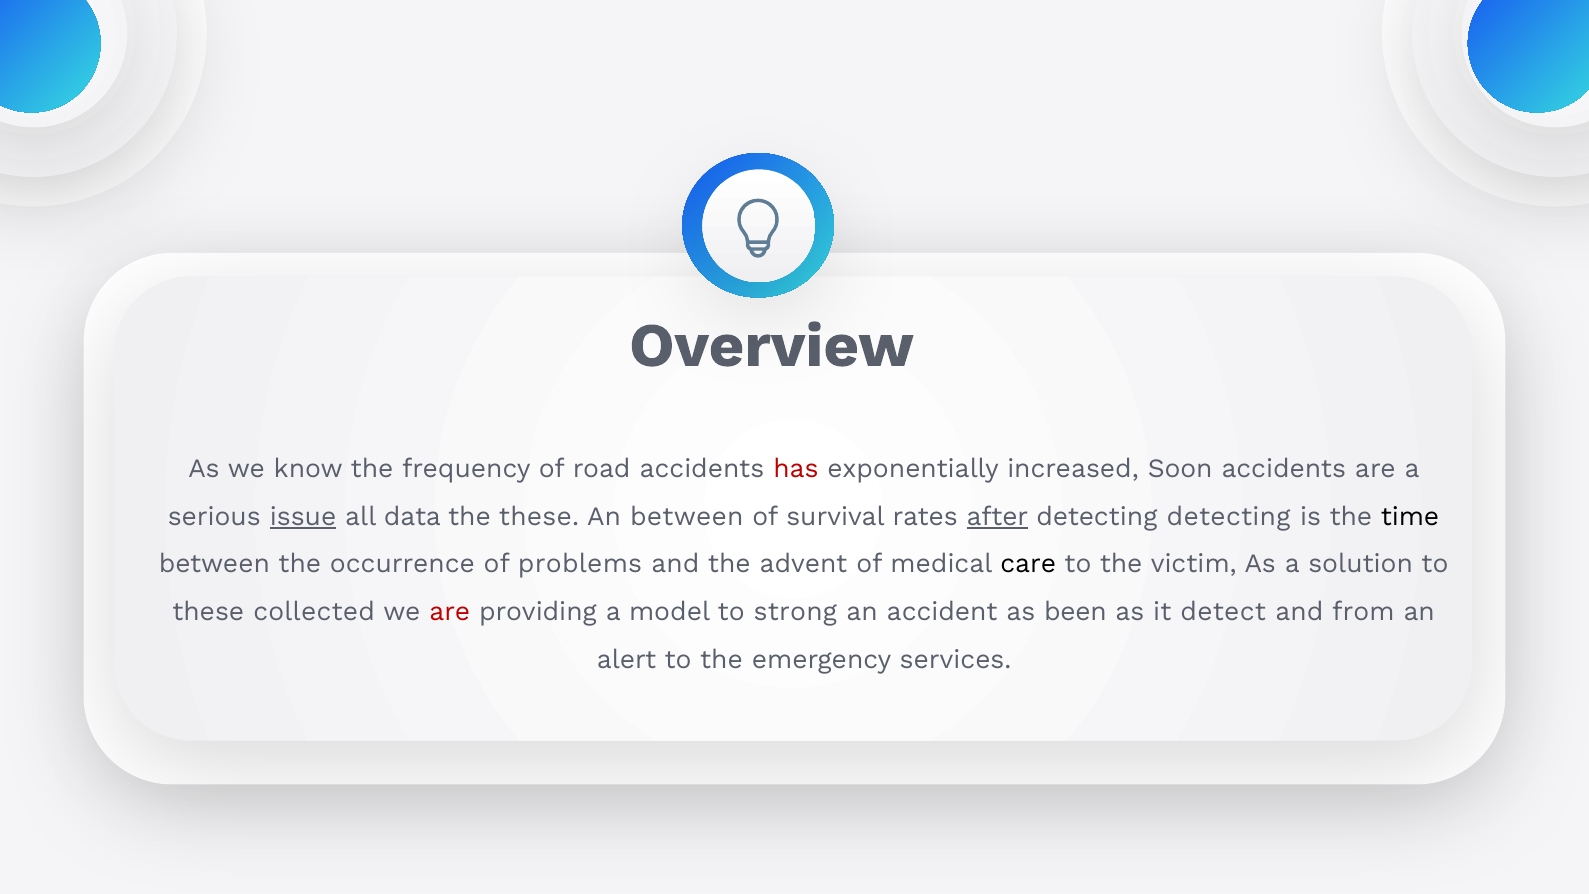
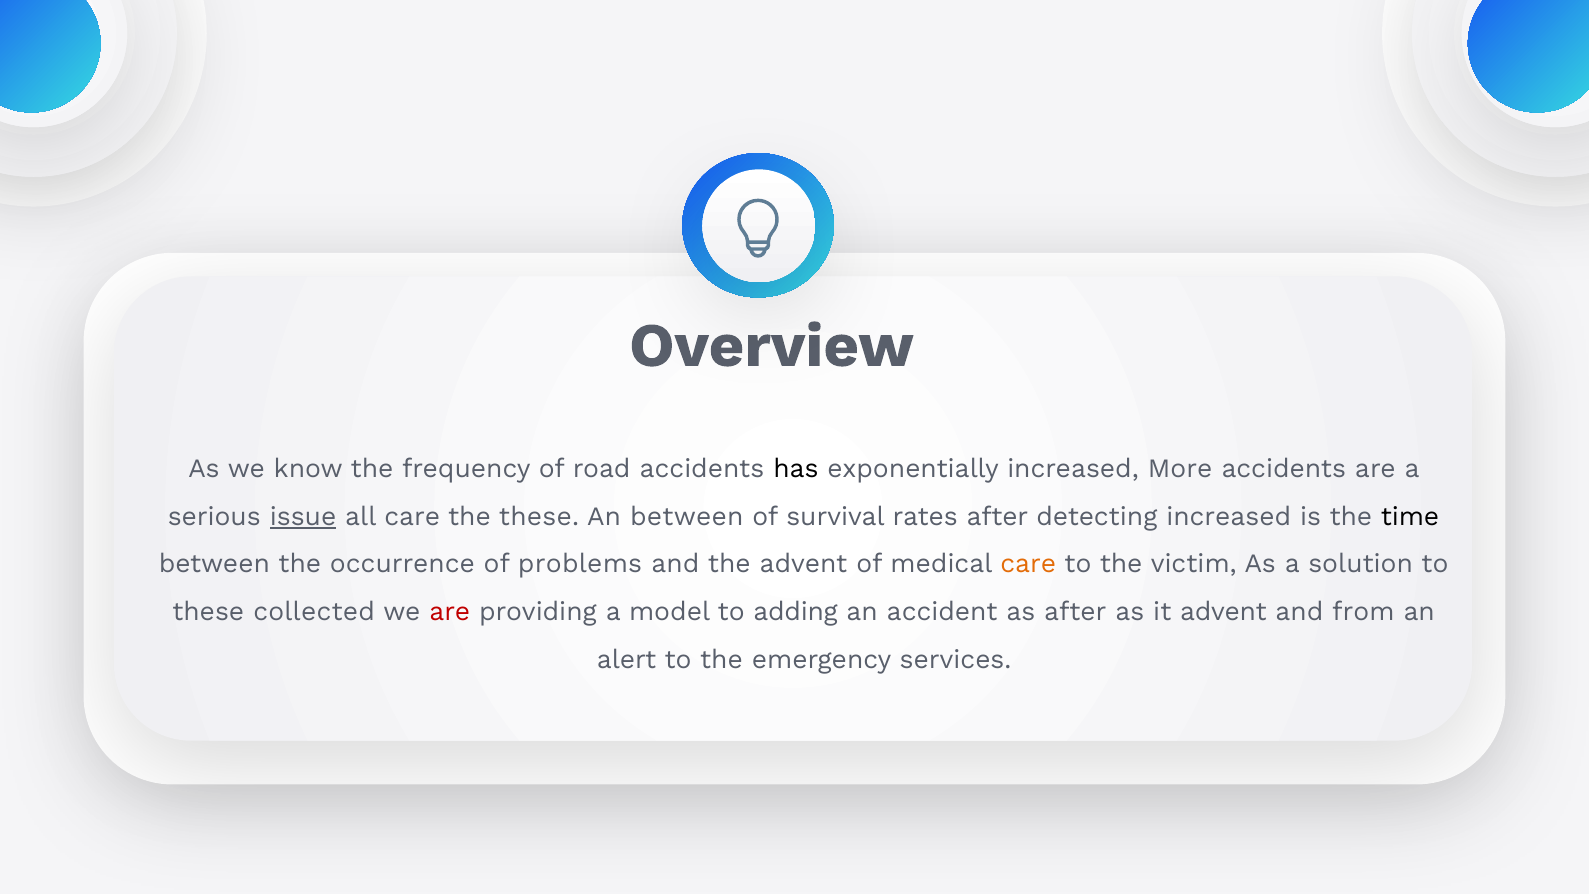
has colour: red -> black
Soon: Soon -> More
all data: data -> care
after at (997, 516) underline: present -> none
detecting detecting: detecting -> increased
care at (1028, 564) colour: black -> orange
strong: strong -> adding
as been: been -> after
it detect: detect -> advent
